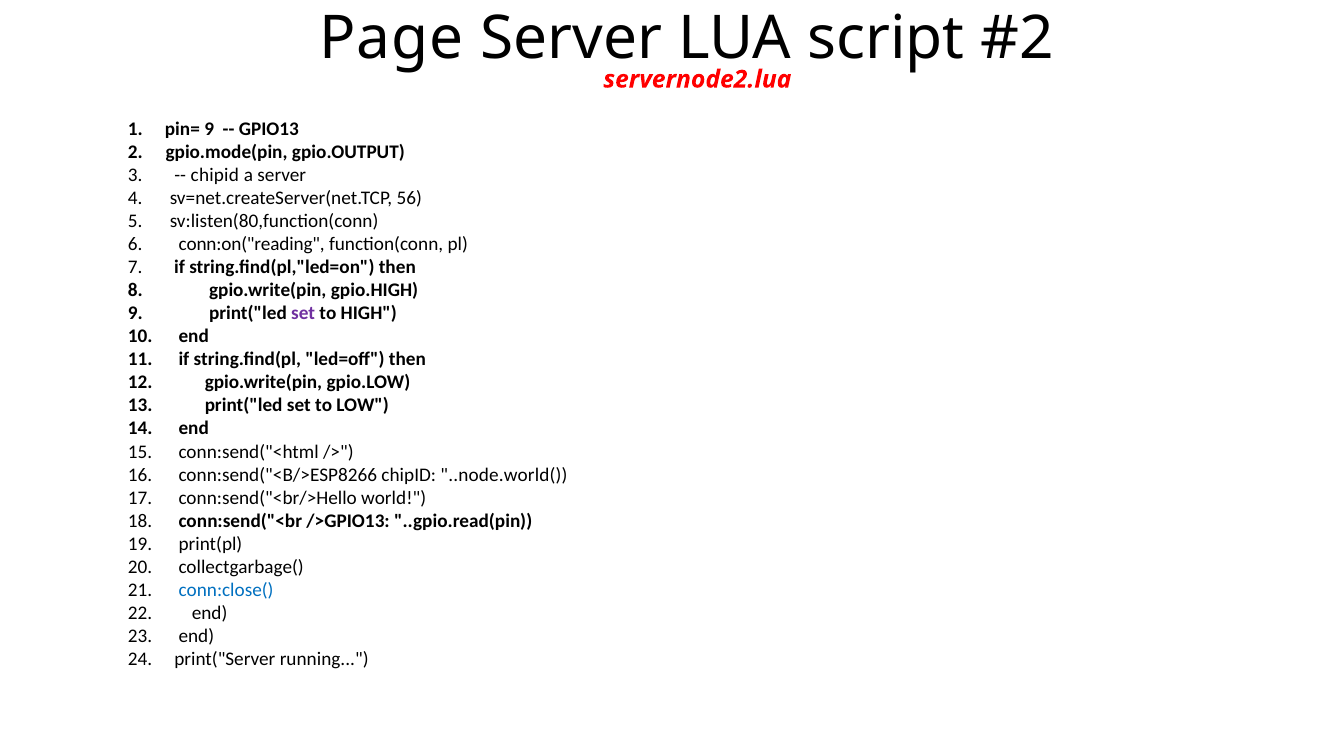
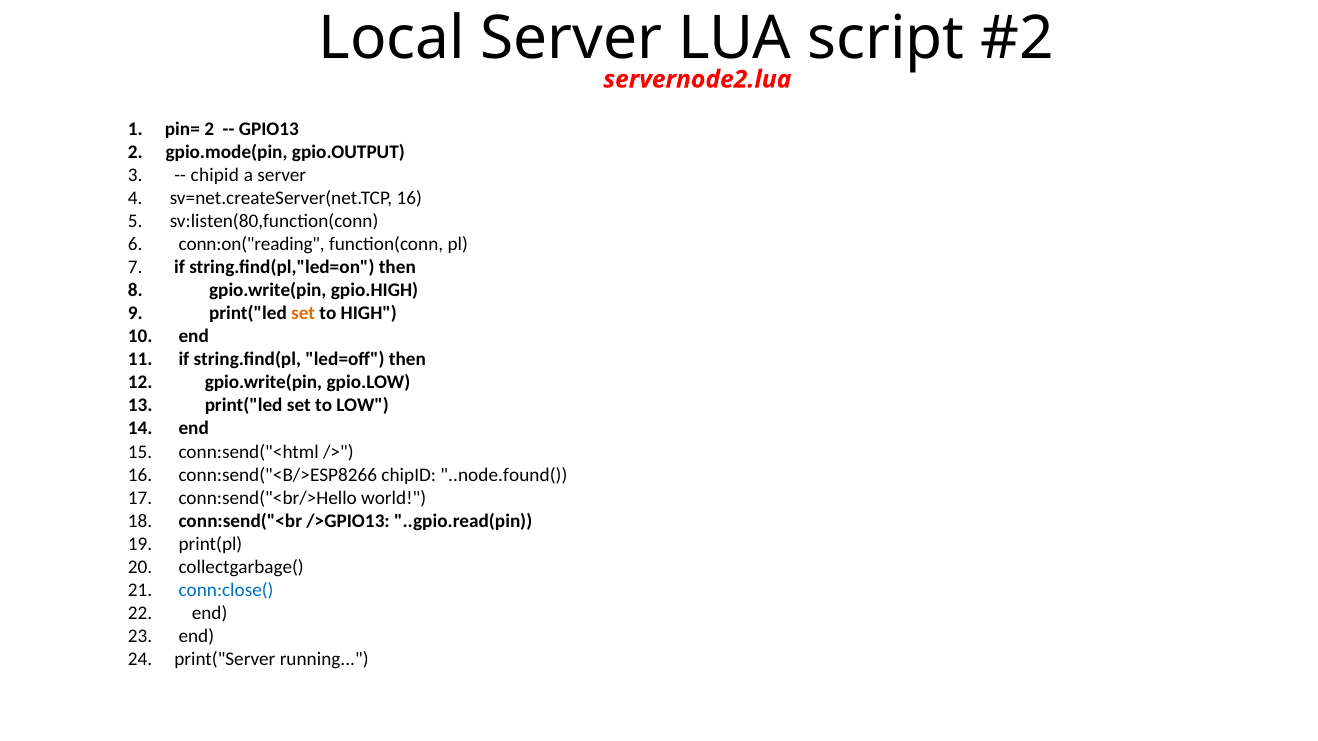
Page: Page -> Local
pin= 9: 9 -> 2
sv=net.createServer(net.TCP 56: 56 -> 16
set at (303, 313) colour: purple -> orange
..node.world(: ..node.world( -> ..node.found(
